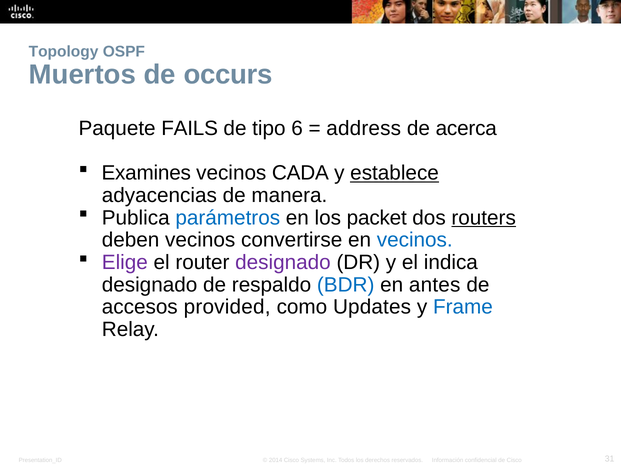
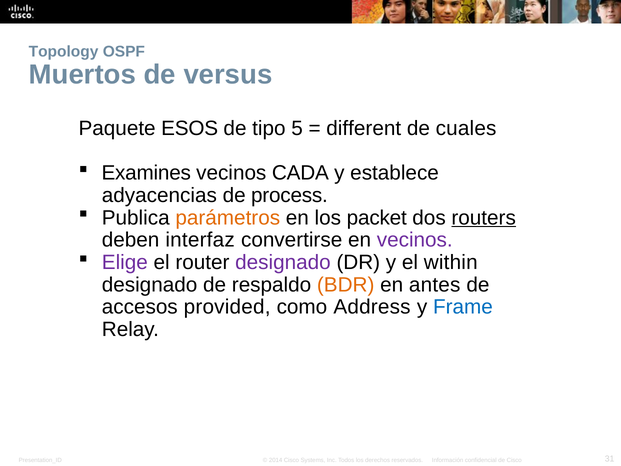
occurs: occurs -> versus
FAILS: FAILS -> ESOS
6: 6 -> 5
address: address -> different
acerca: acerca -> cuales
establece underline: present -> none
manera: manera -> process
parámetros colour: blue -> orange
deben vecinos: vecinos -> interfaz
vecinos at (415, 240) colour: blue -> purple
indica: indica -> within
BDR colour: blue -> orange
Updates: Updates -> Address
